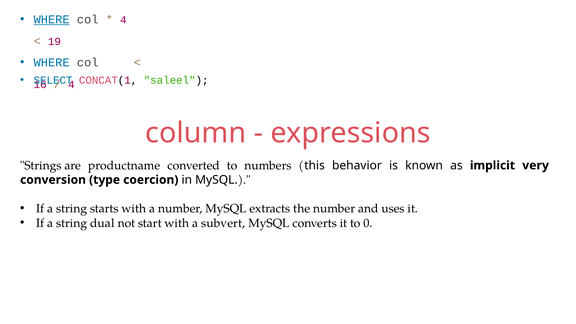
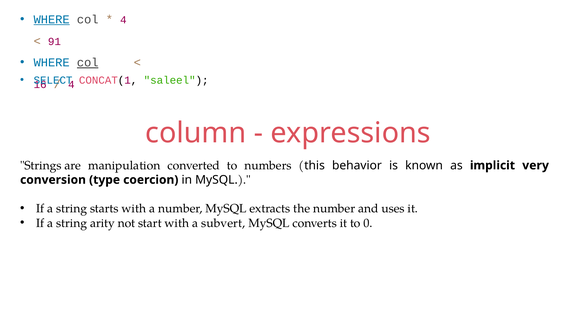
19: 19 -> 91
col at (88, 63) underline: none -> present
productname: productname -> manipulation
dual: dual -> arity
